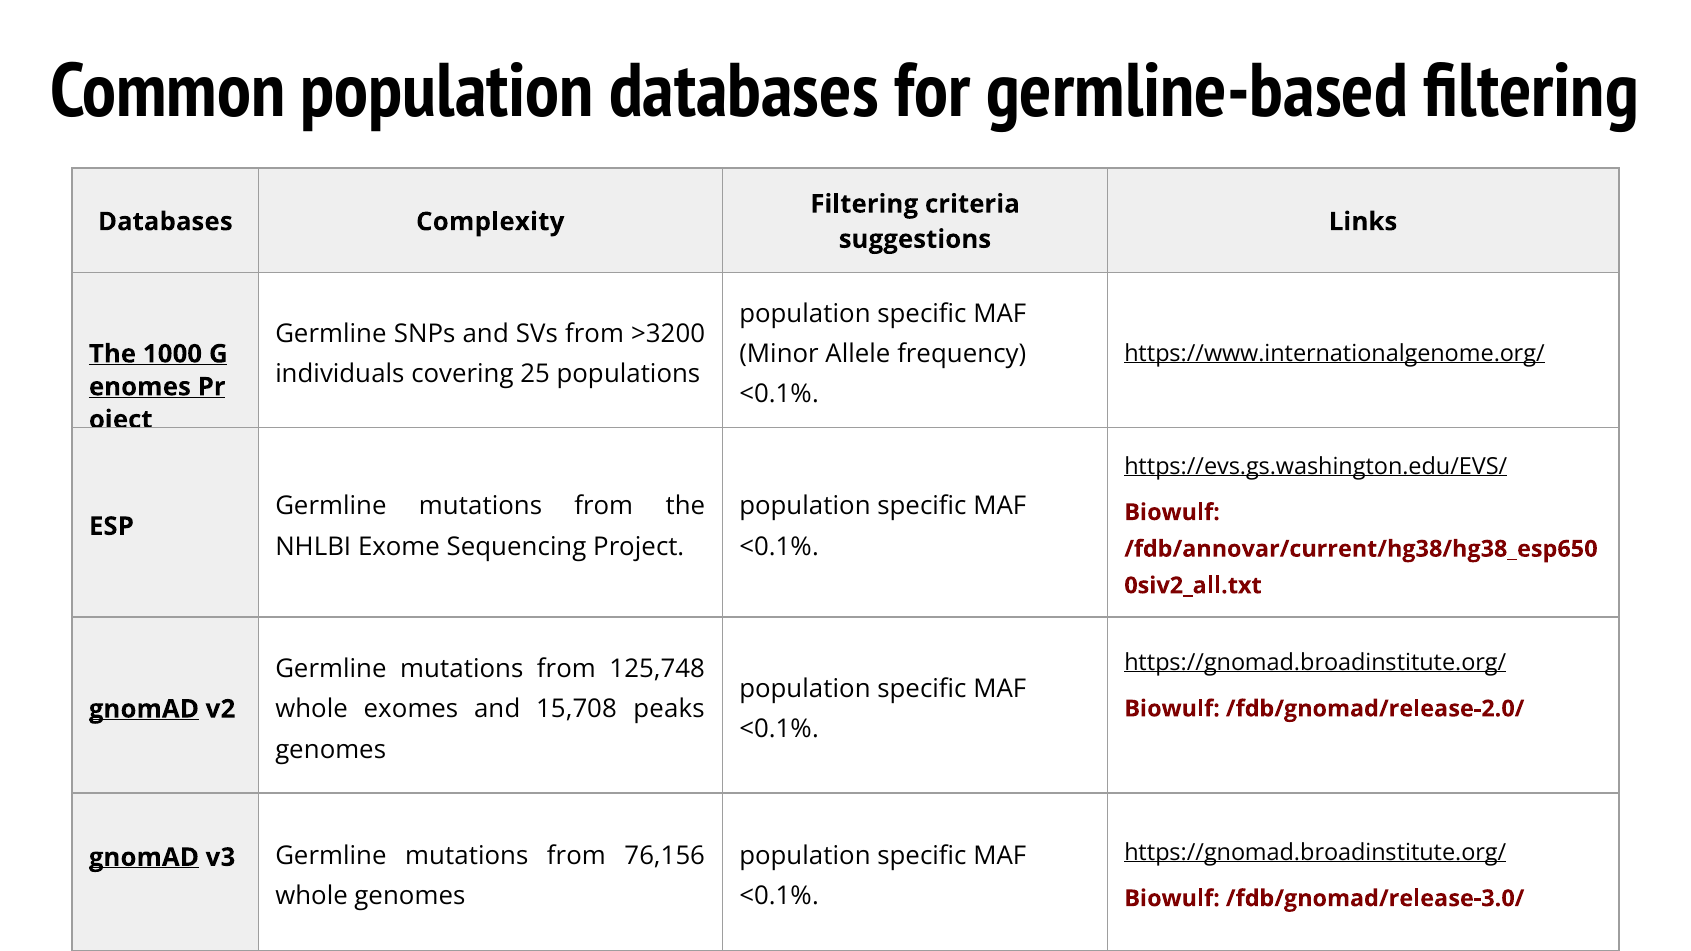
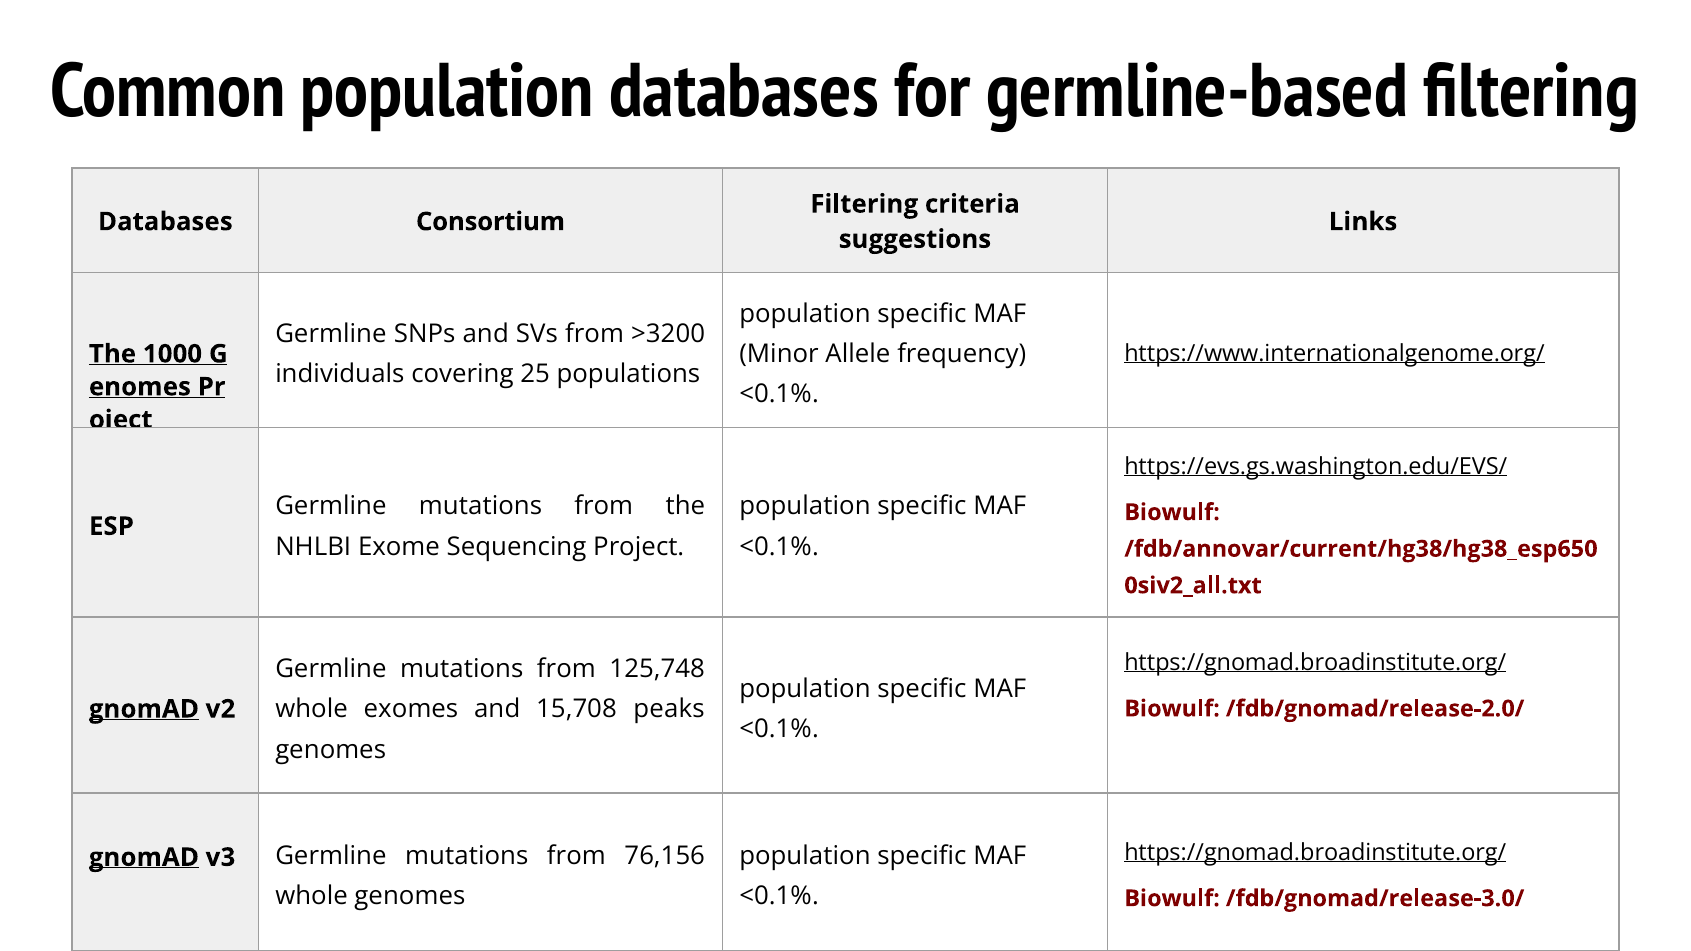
Complexity: Complexity -> Consortium
